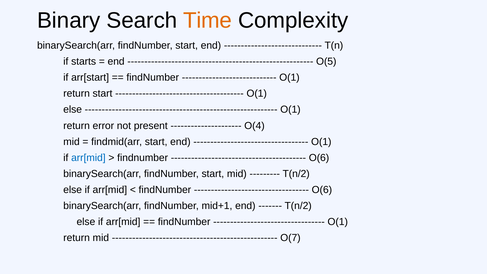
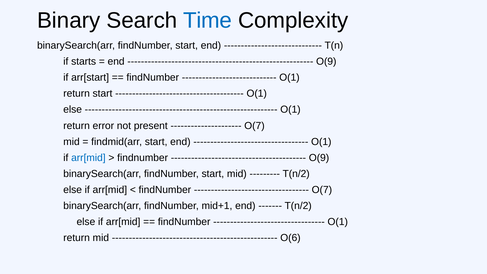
Time colour: orange -> blue
O(5 at (326, 61): O(5 -> O(9
O(4 at (254, 126): O(4 -> O(7
O(6 at (319, 158): O(6 -> O(9
O(6 at (322, 190): O(6 -> O(7
O(7: O(7 -> O(6
